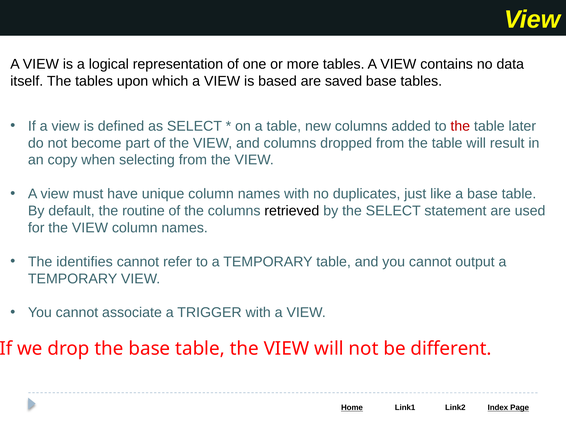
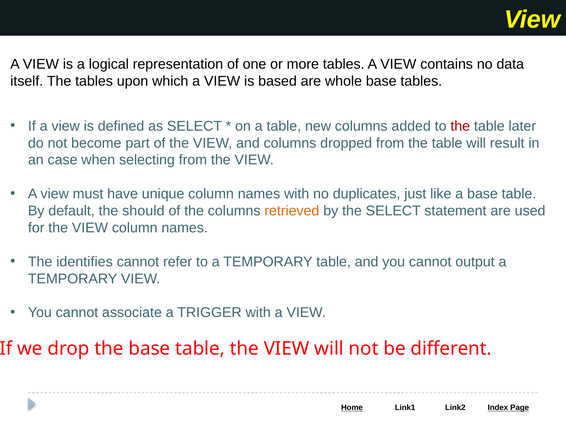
saved: saved -> whole
copy: copy -> case
routine: routine -> should
retrieved colour: black -> orange
